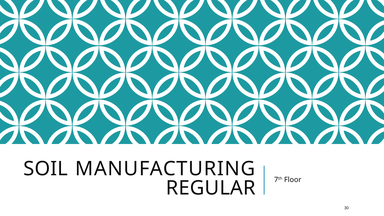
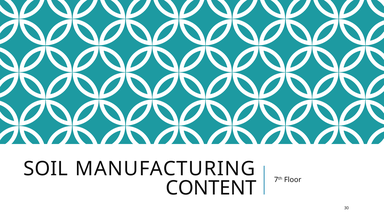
REGULAR: REGULAR -> CONTENT
